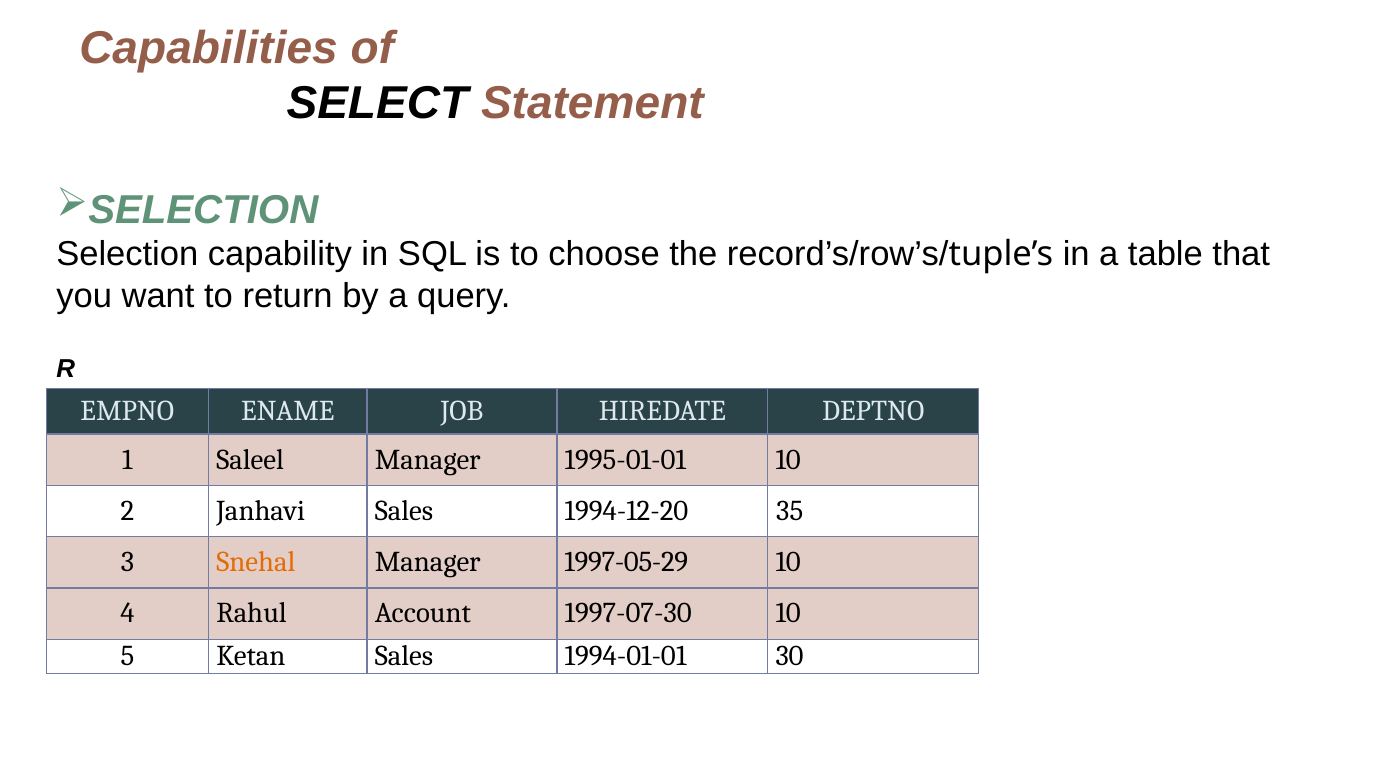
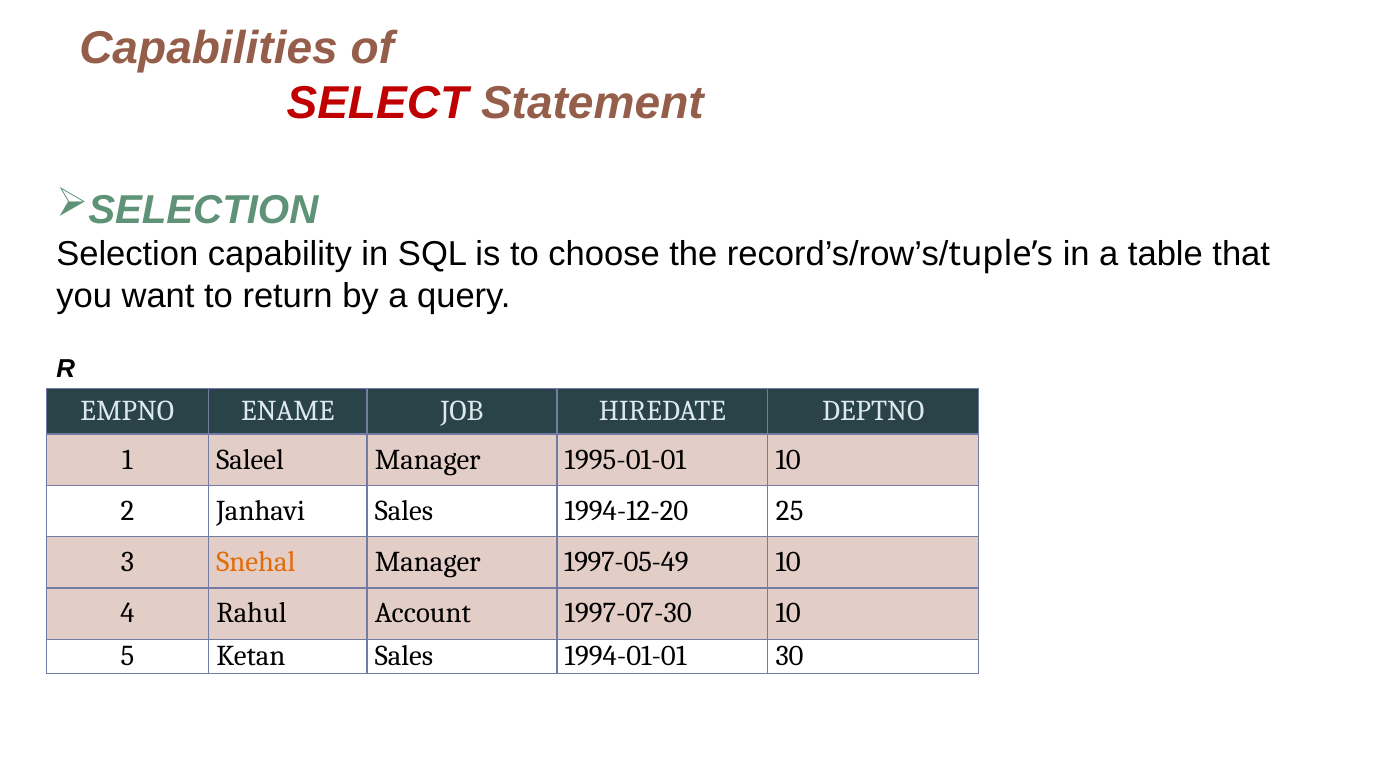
SELECT colour: black -> red
35: 35 -> 25
1997-05-29: 1997-05-29 -> 1997-05-49
